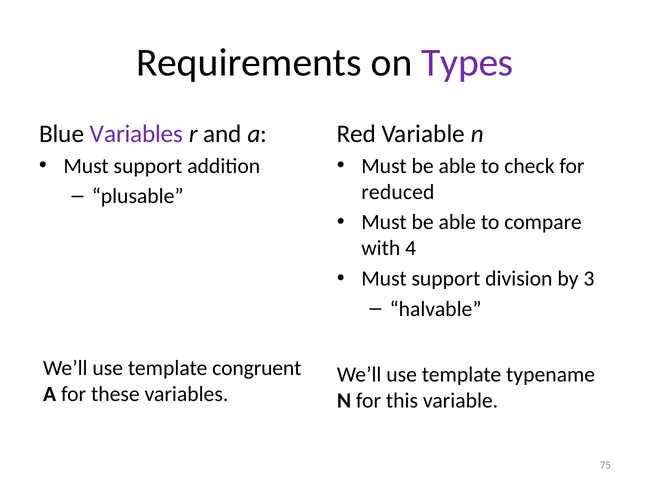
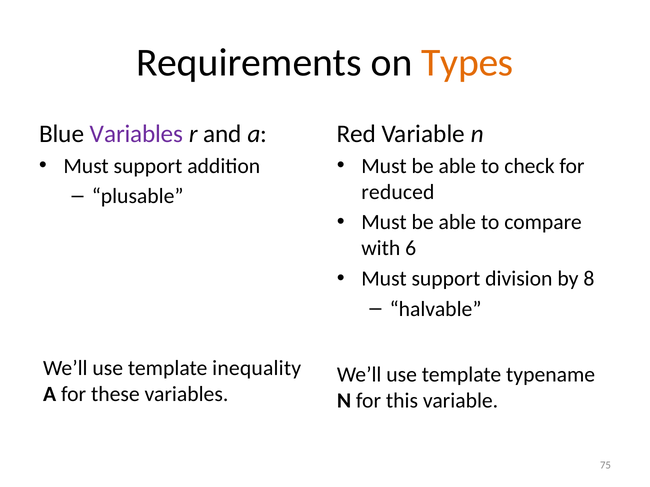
Types colour: purple -> orange
4: 4 -> 6
3: 3 -> 8
congruent: congruent -> inequality
